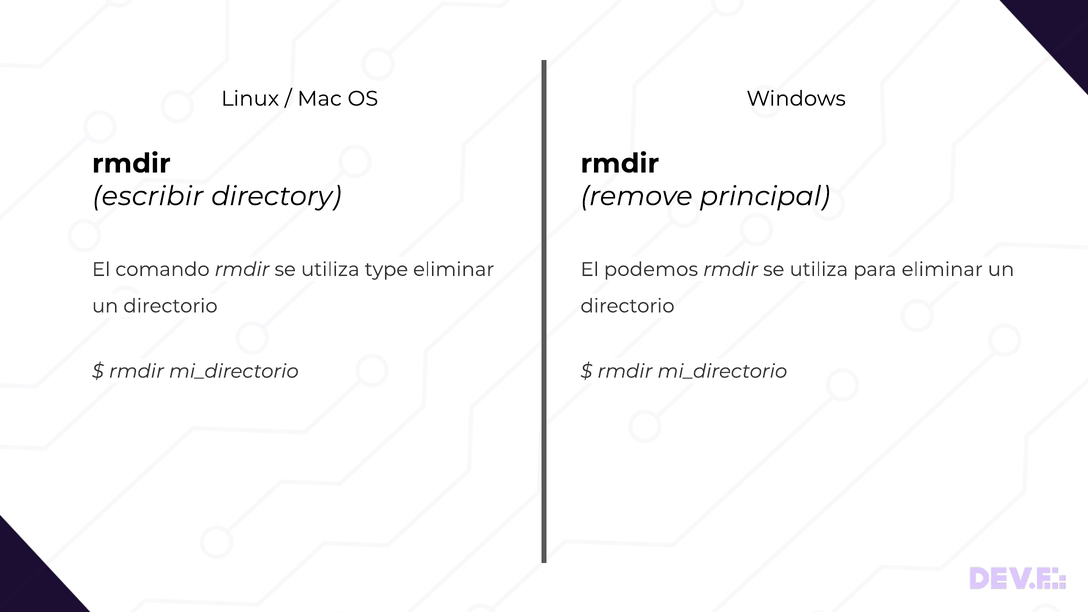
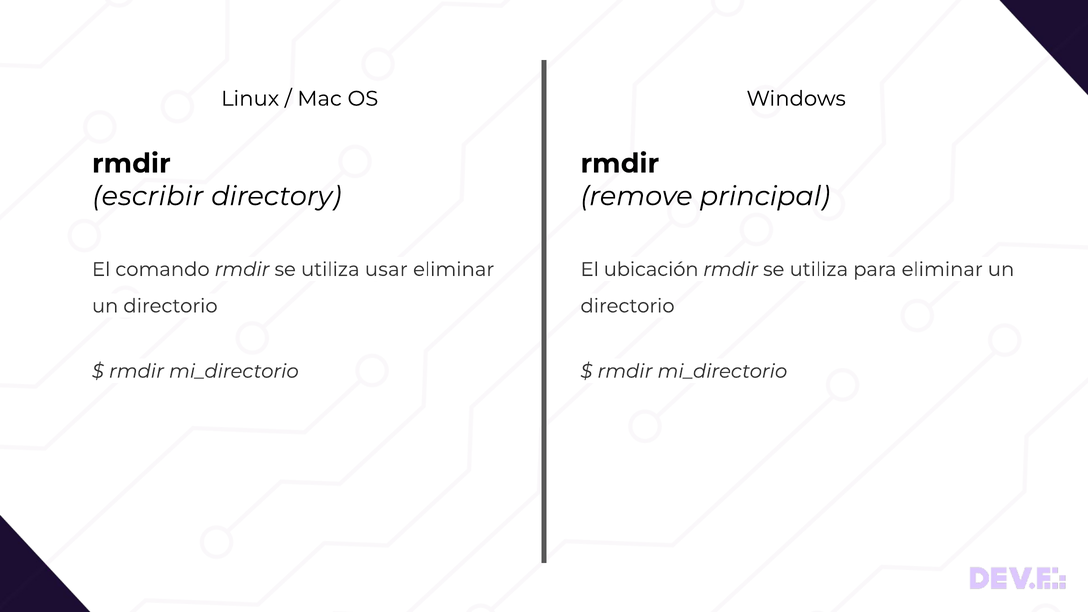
type: type -> usar
podemos: podemos -> ubicación
